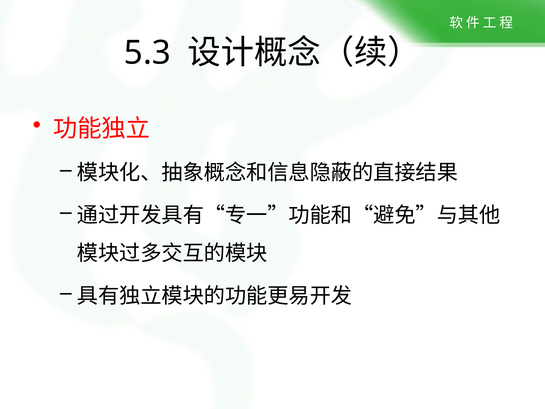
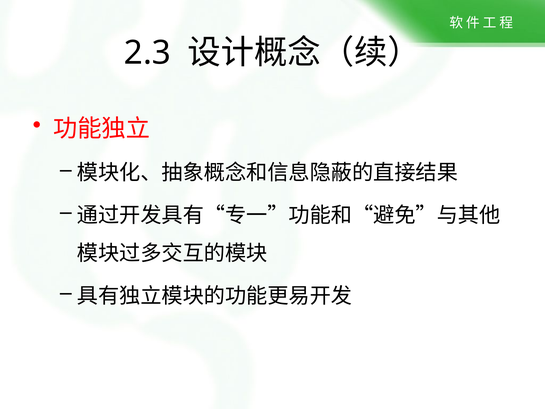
5.3: 5.3 -> 2.3
